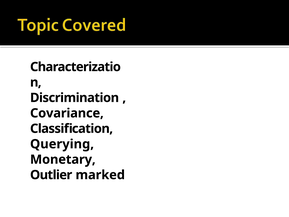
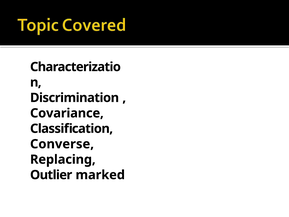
Querying: Querying -> Converse
Monetary: Monetary -> Replacing
